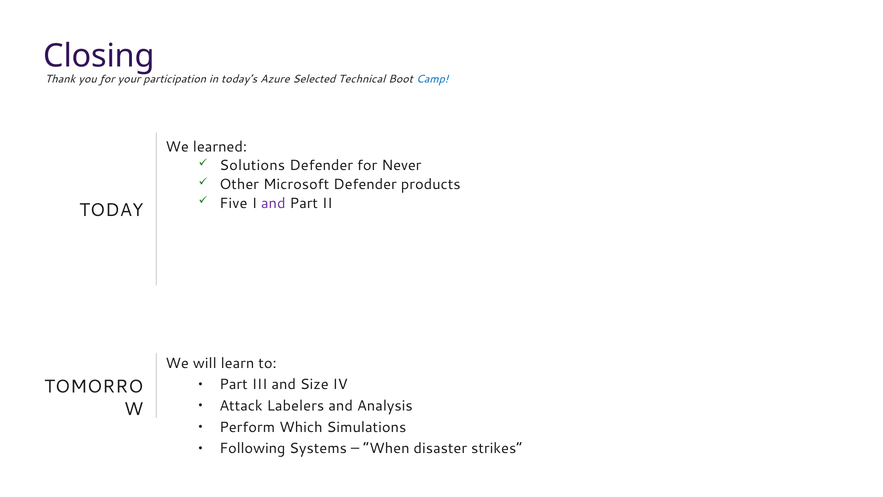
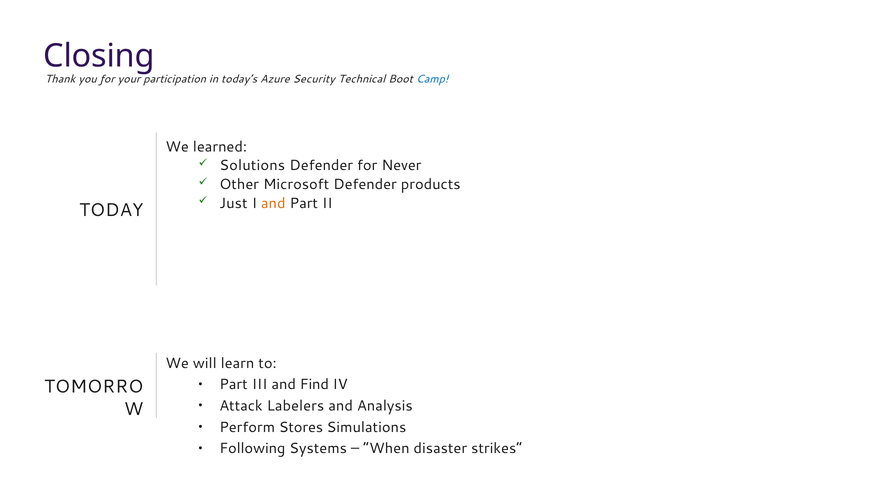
Selected: Selected -> Security
Five: Five -> Just
and at (273, 203) colour: purple -> orange
Size: Size -> Find
Which: Which -> Stores
